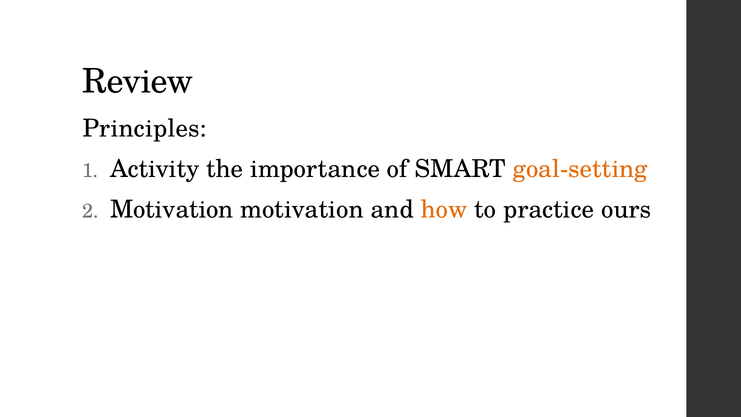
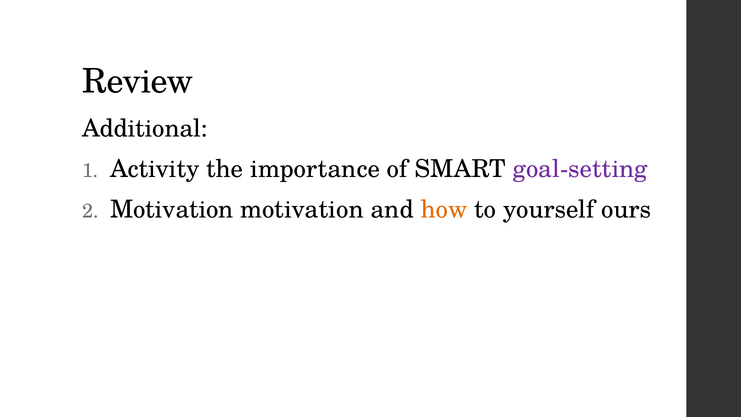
Principles: Principles -> Additional
goal-setting colour: orange -> purple
practice: practice -> yourself
